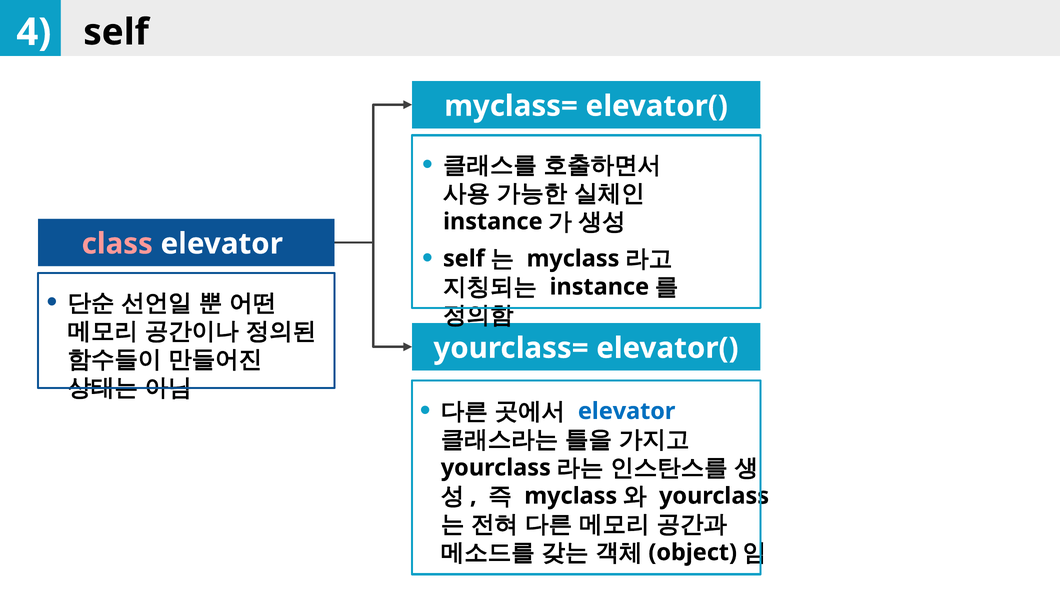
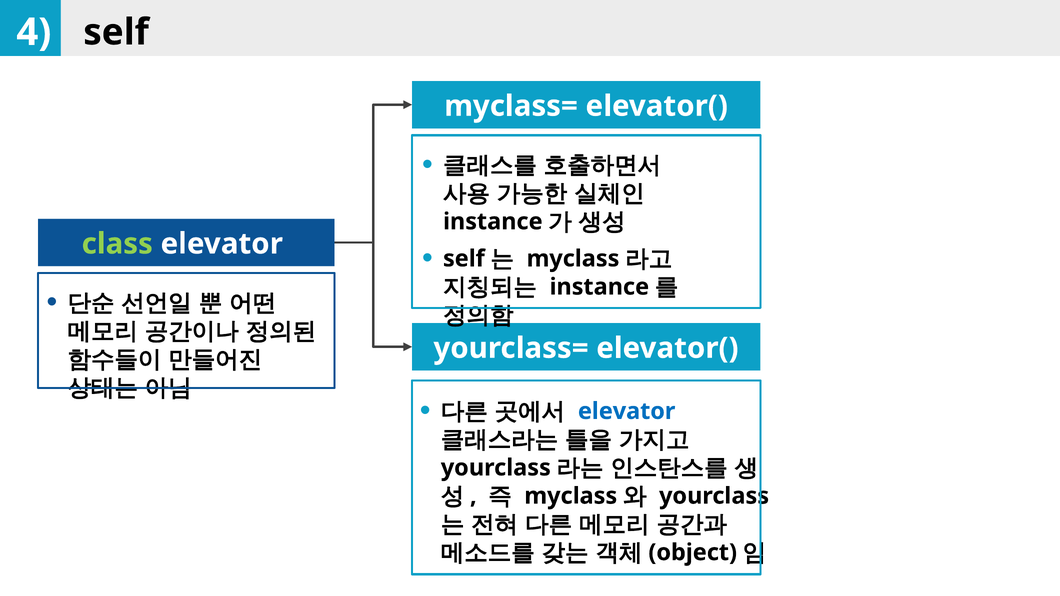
class colour: pink -> light green
